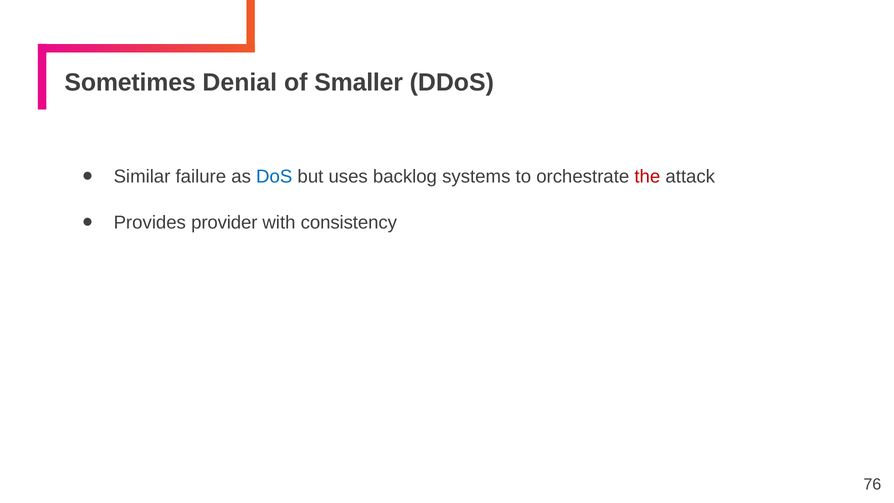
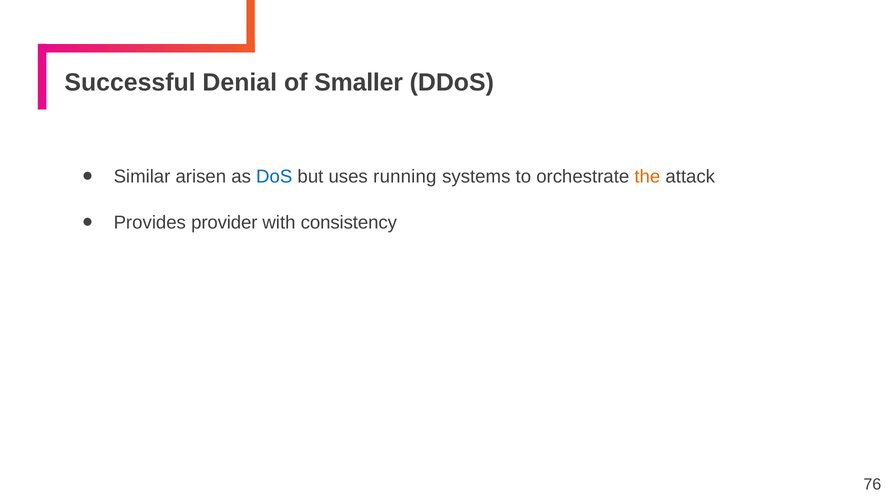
Sometimes: Sometimes -> Successful
failure: failure -> arisen
backlog: backlog -> running
the colour: red -> orange
